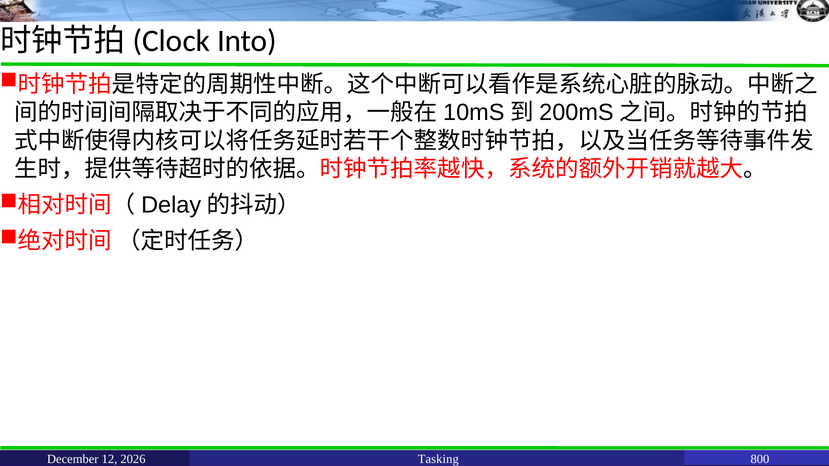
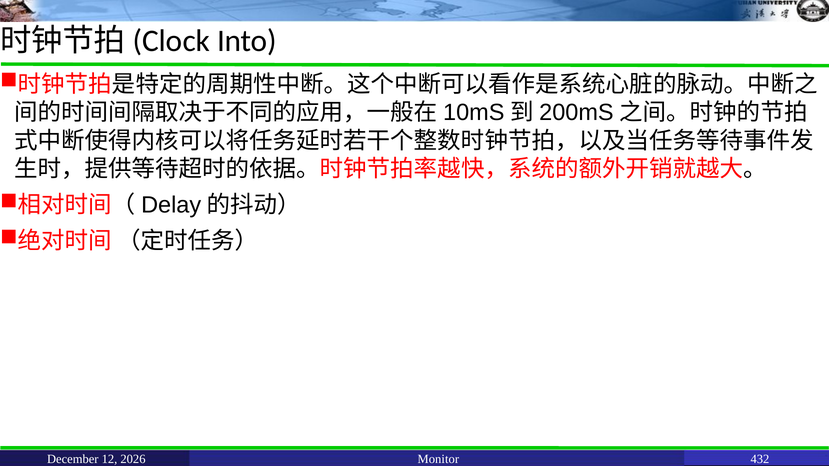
Tasking: Tasking -> Monitor
800: 800 -> 432
